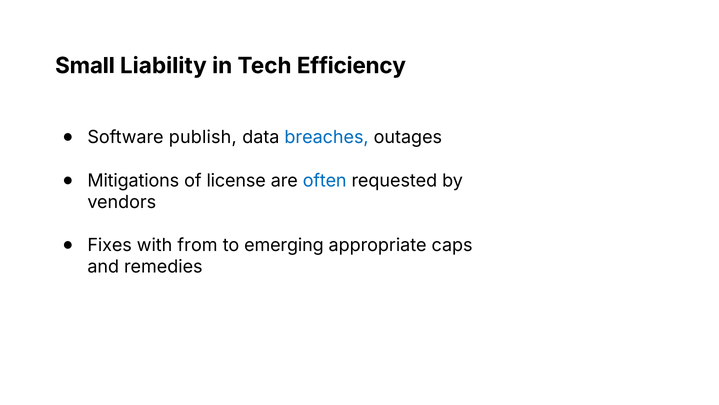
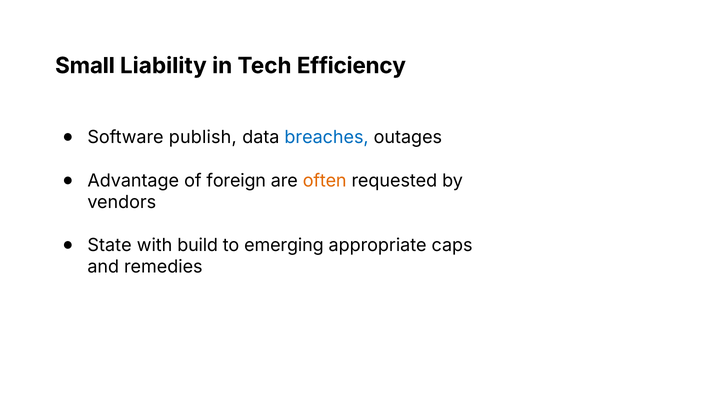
Mitigations: Mitigations -> Advantage
license: license -> foreign
often colour: blue -> orange
Fixes: Fixes -> State
from: from -> build
